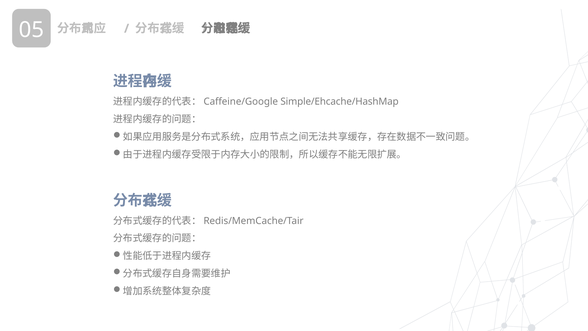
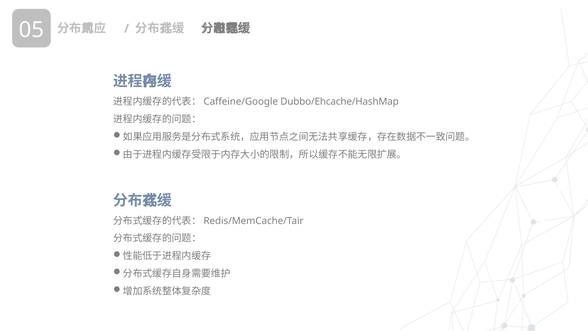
Simple/Ehcache/HashMap: Simple/Ehcache/HashMap -> Dubbo/Ehcache/HashMap
